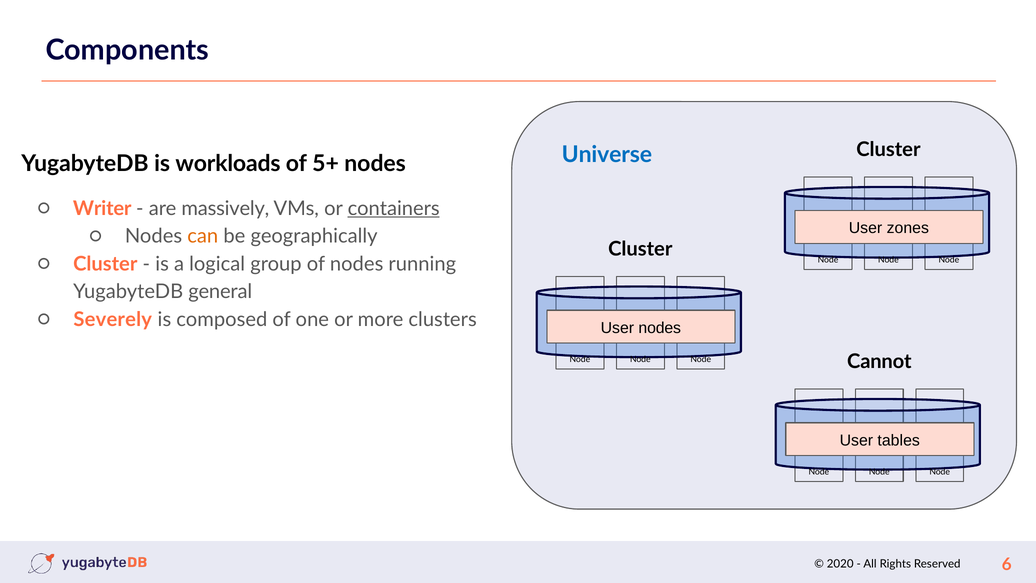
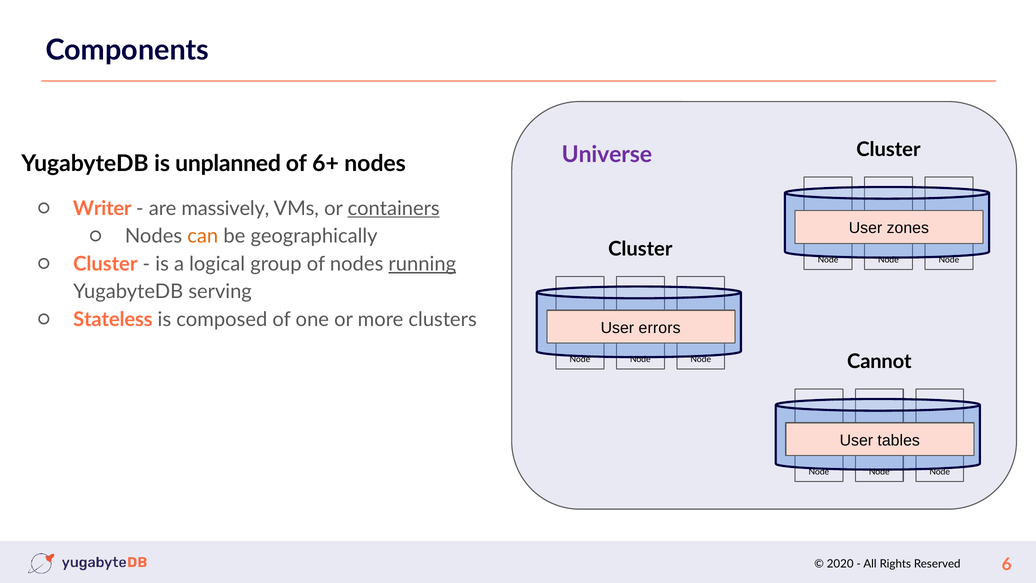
Universe colour: blue -> purple
workloads: workloads -> unplanned
5+: 5+ -> 6+
running underline: none -> present
general: general -> serving
Severely: Severely -> Stateless
User nodes: nodes -> errors
